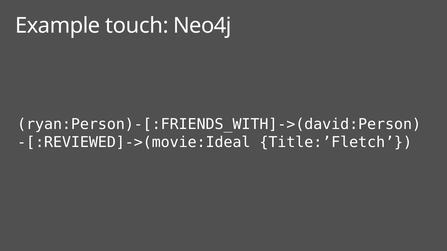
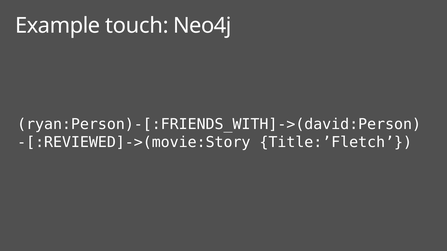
-[:REVIEWED]->(movie:Ideal: -[:REVIEWED]->(movie:Ideal -> -[:REVIEWED]->(movie:Story
